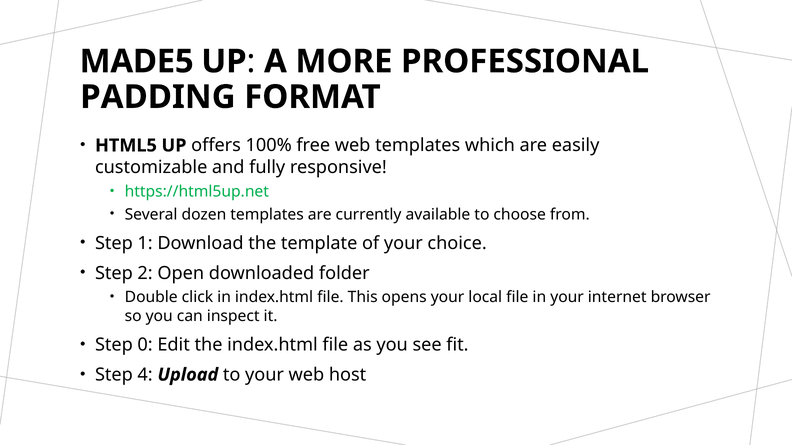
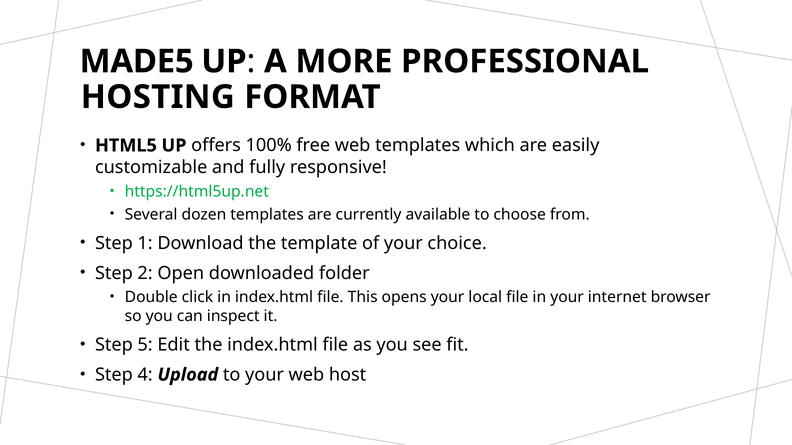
PADDING: PADDING -> HOSTING
0: 0 -> 5
